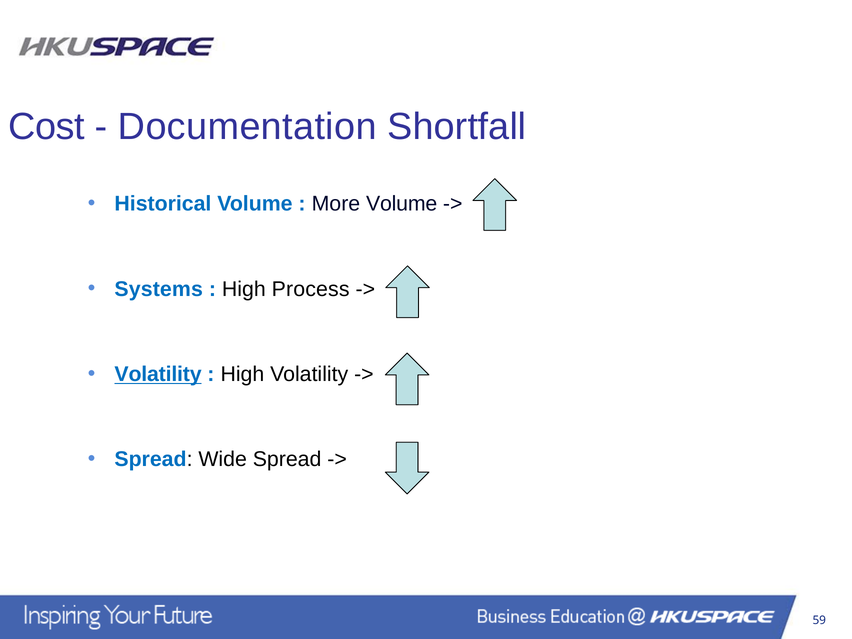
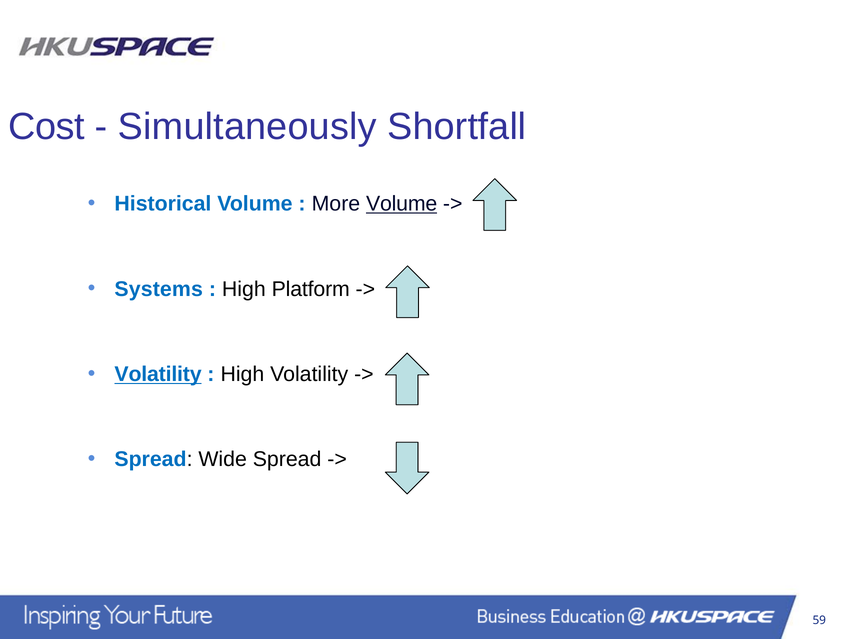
Documentation: Documentation -> Simultaneously
Volume at (402, 204) underline: none -> present
Process: Process -> Platform
